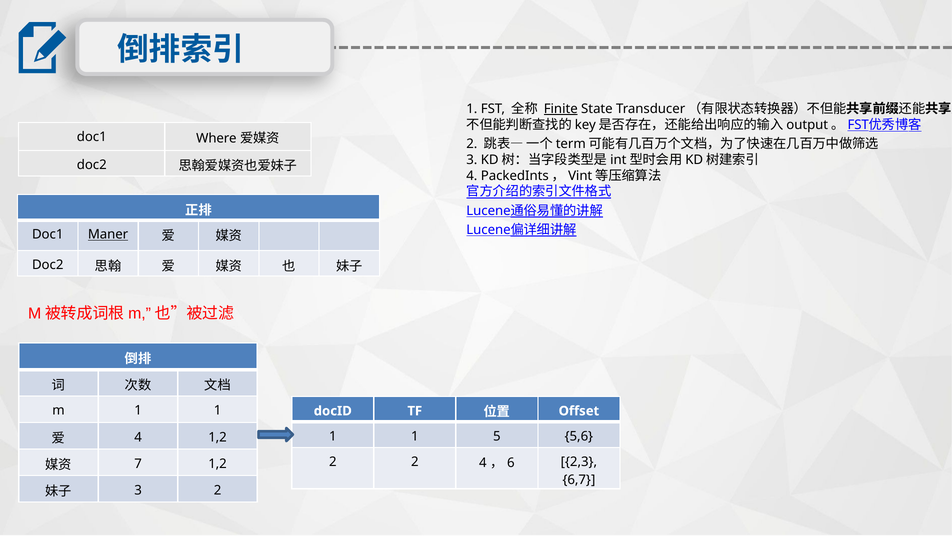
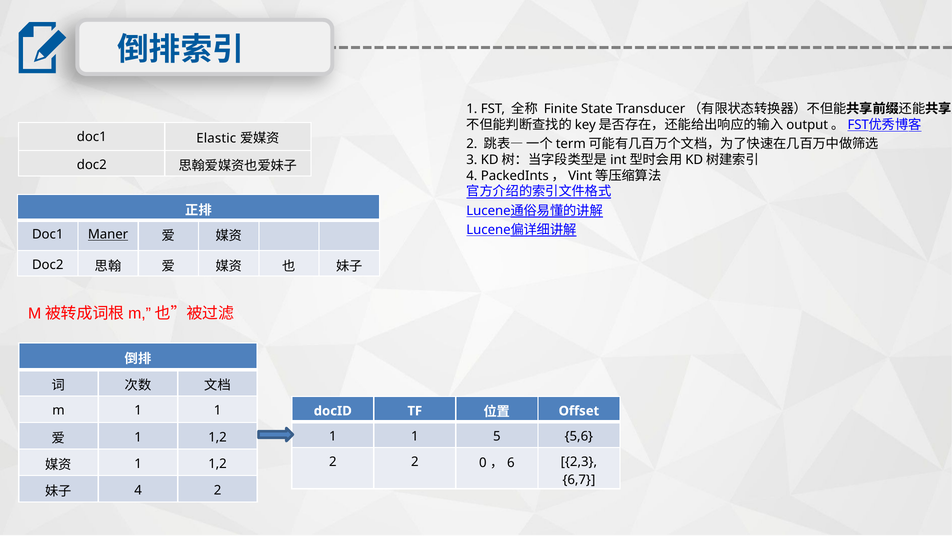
Finite underline: present -> none
Where: Where -> Elastic
4 at (138, 437): 4 -> 1
2 4: 4 -> 0
7 at (138, 463): 7 -> 1
3 at (138, 490): 3 -> 4
